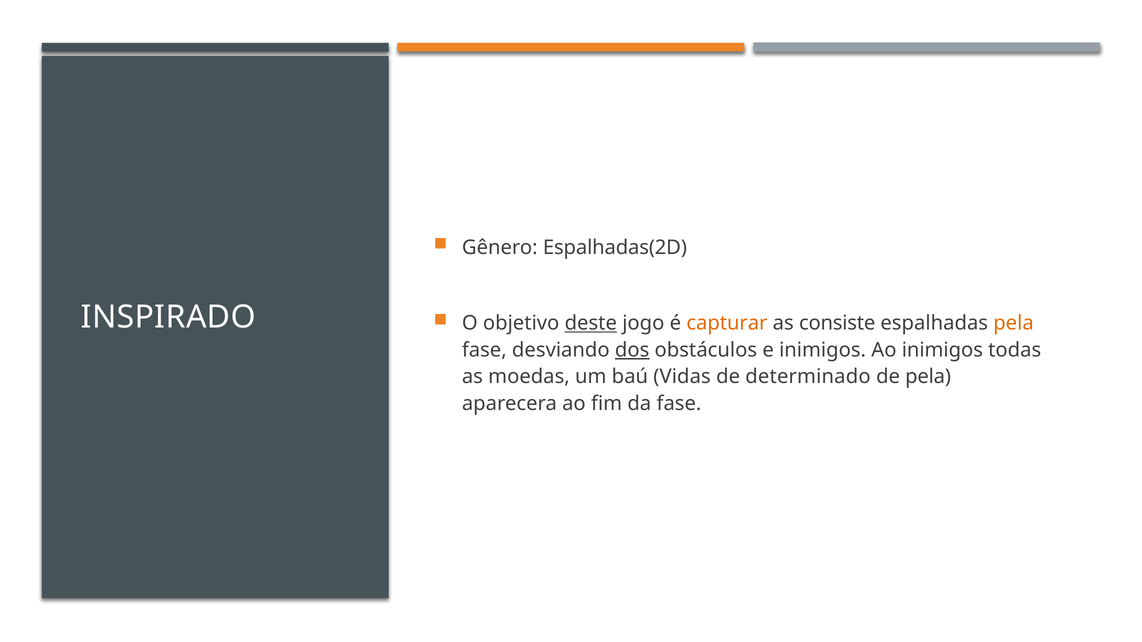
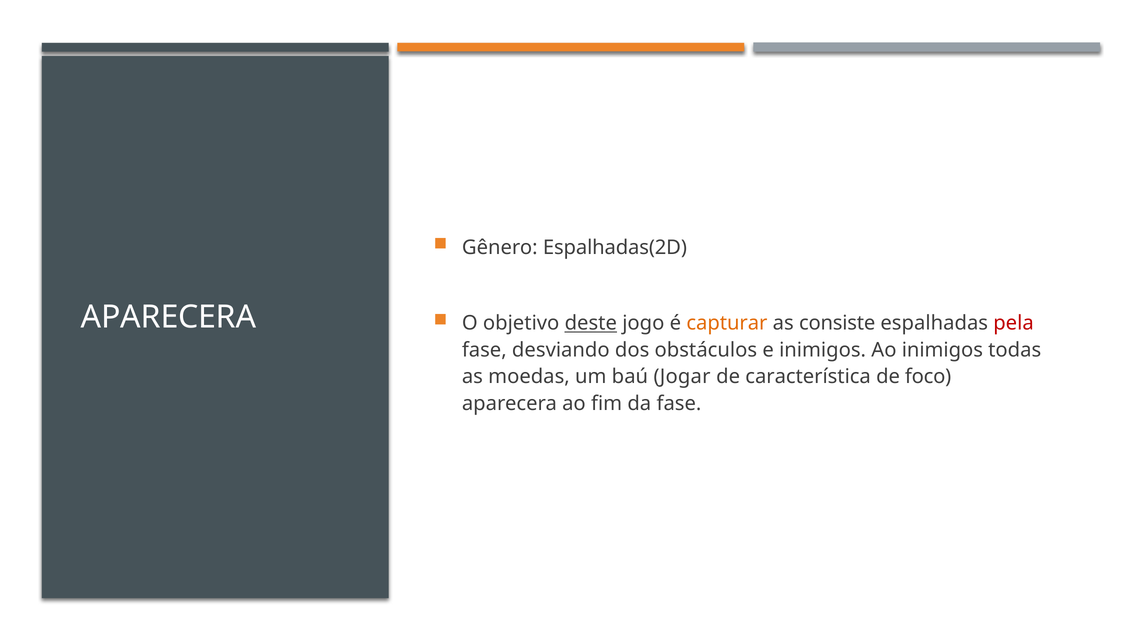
INSPIRADO at (168, 318): INSPIRADO -> APARECERA
pela at (1014, 323) colour: orange -> red
dos underline: present -> none
Vidas: Vidas -> Jogar
determinado: determinado -> característica
de pela: pela -> foco
